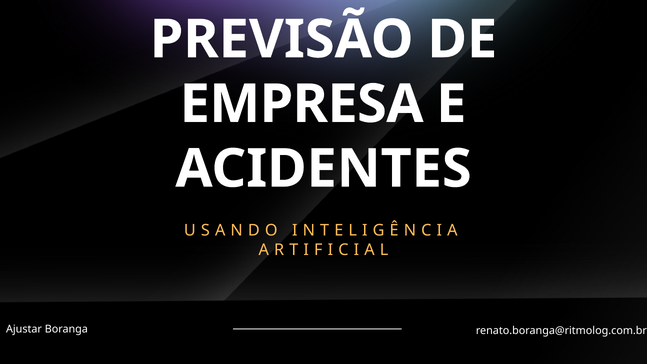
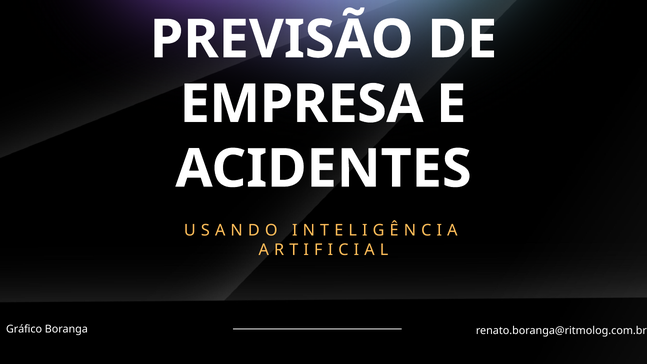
Ajustar: Ajustar -> Gráfico
